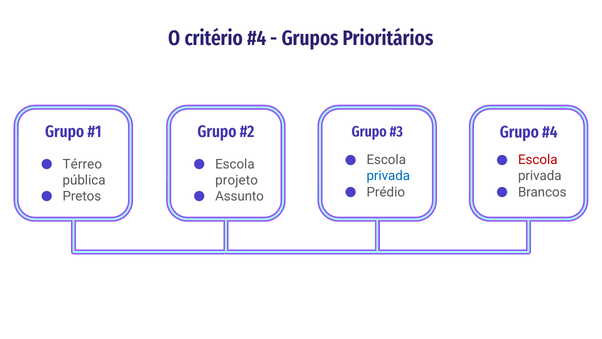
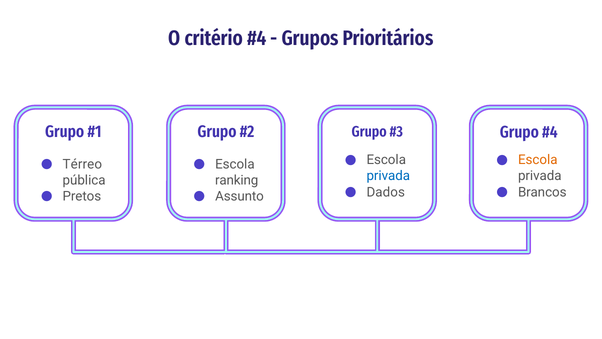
Escola at (538, 160) colour: red -> orange
projeto: projeto -> ranking
Prédio: Prédio -> Dados
